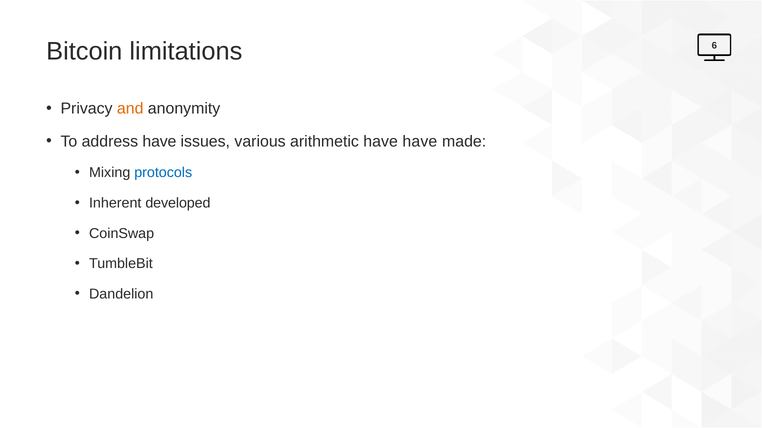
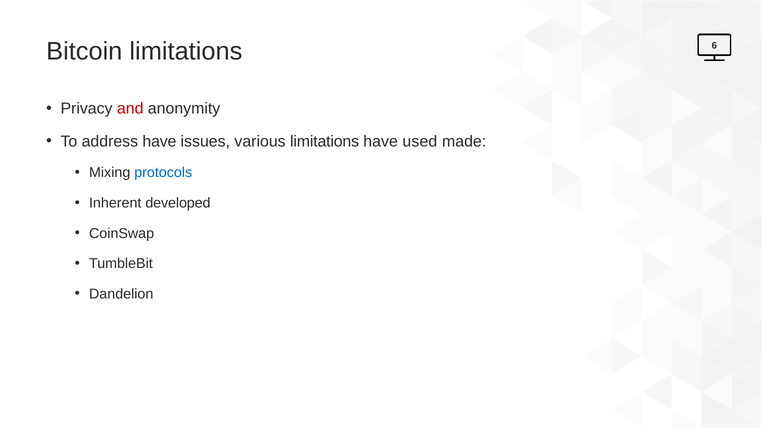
and colour: orange -> red
various arithmetic: arithmetic -> limitations
have have: have -> used
